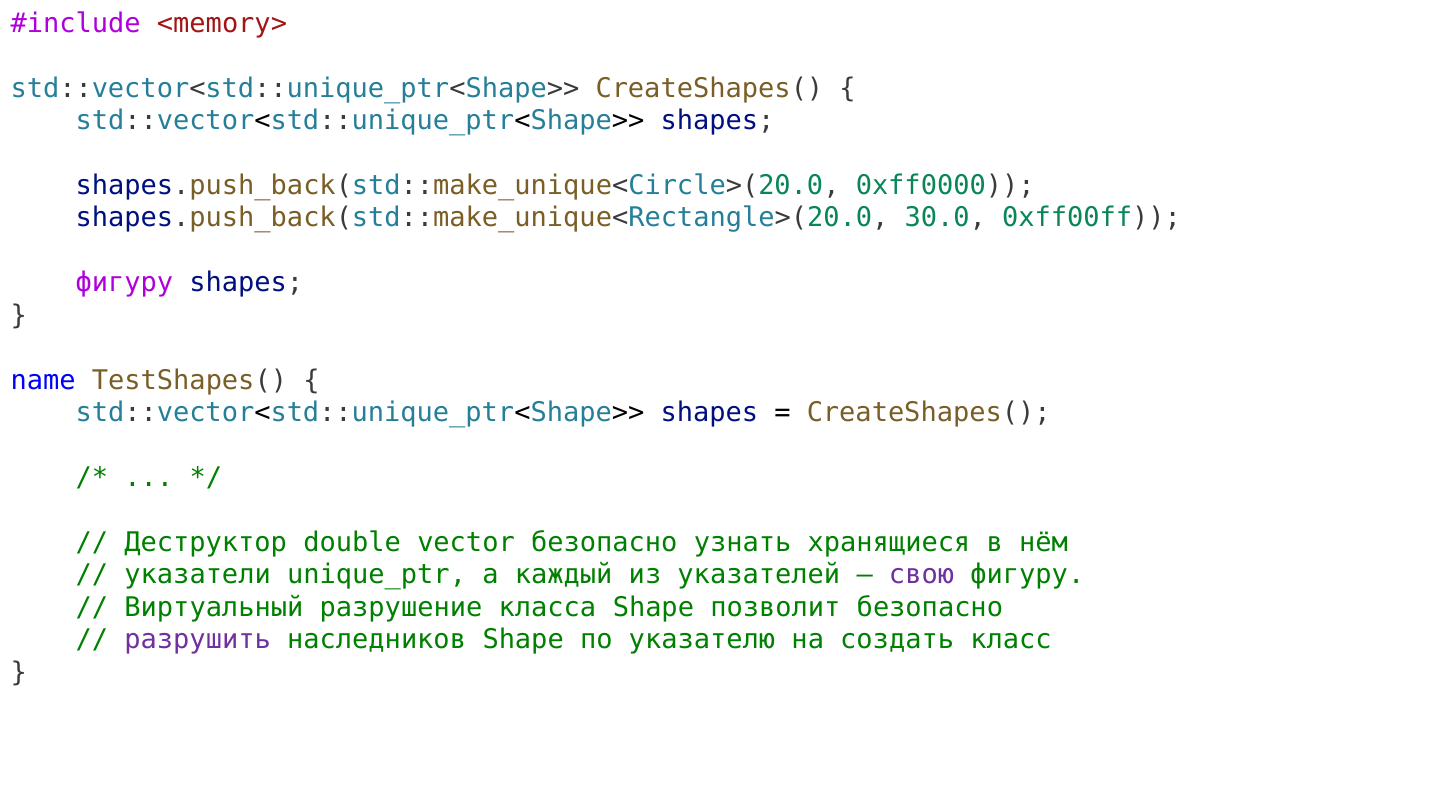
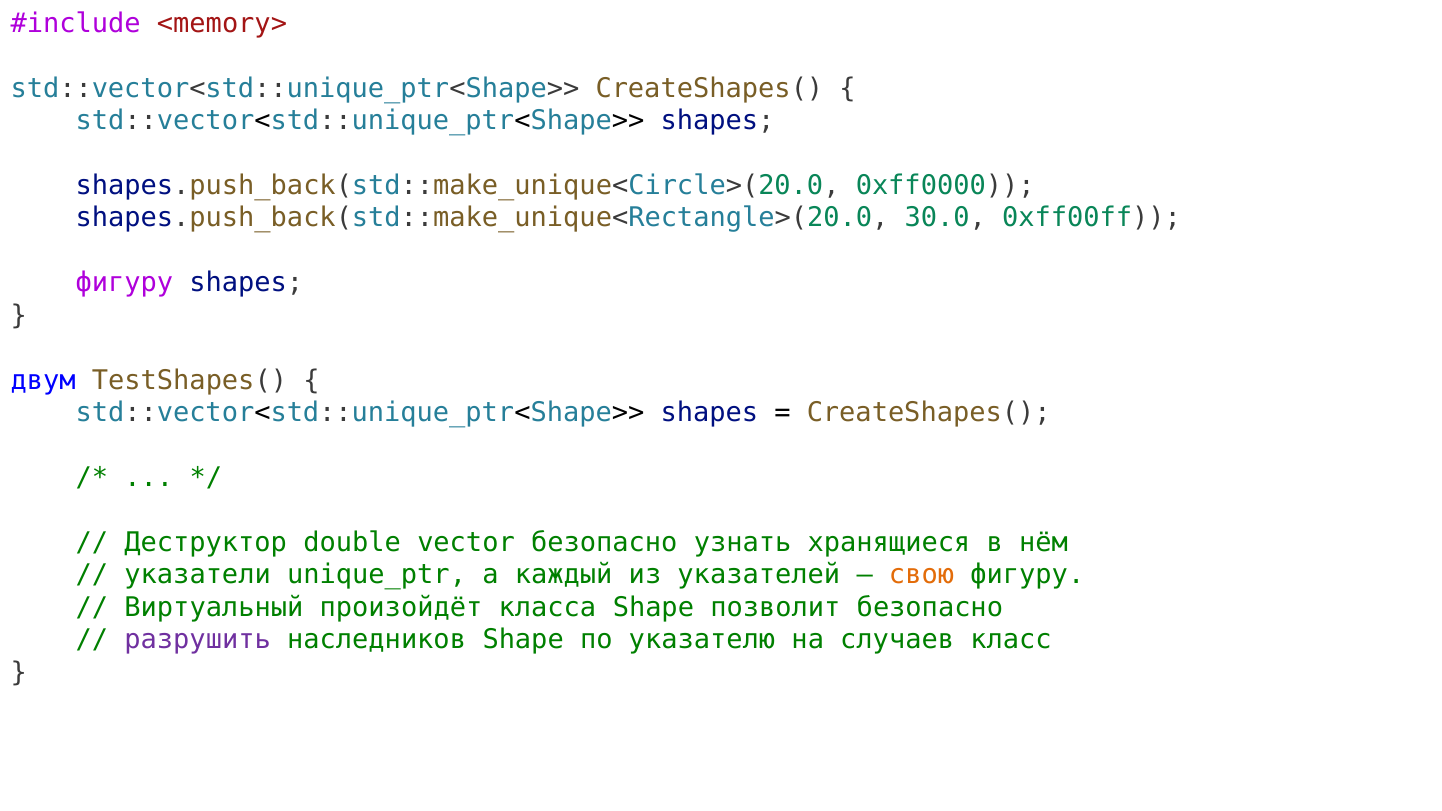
name: name -> двум
свою colour: purple -> orange
разрушение: разрушение -> произойдёт
создать: создать -> случаев
